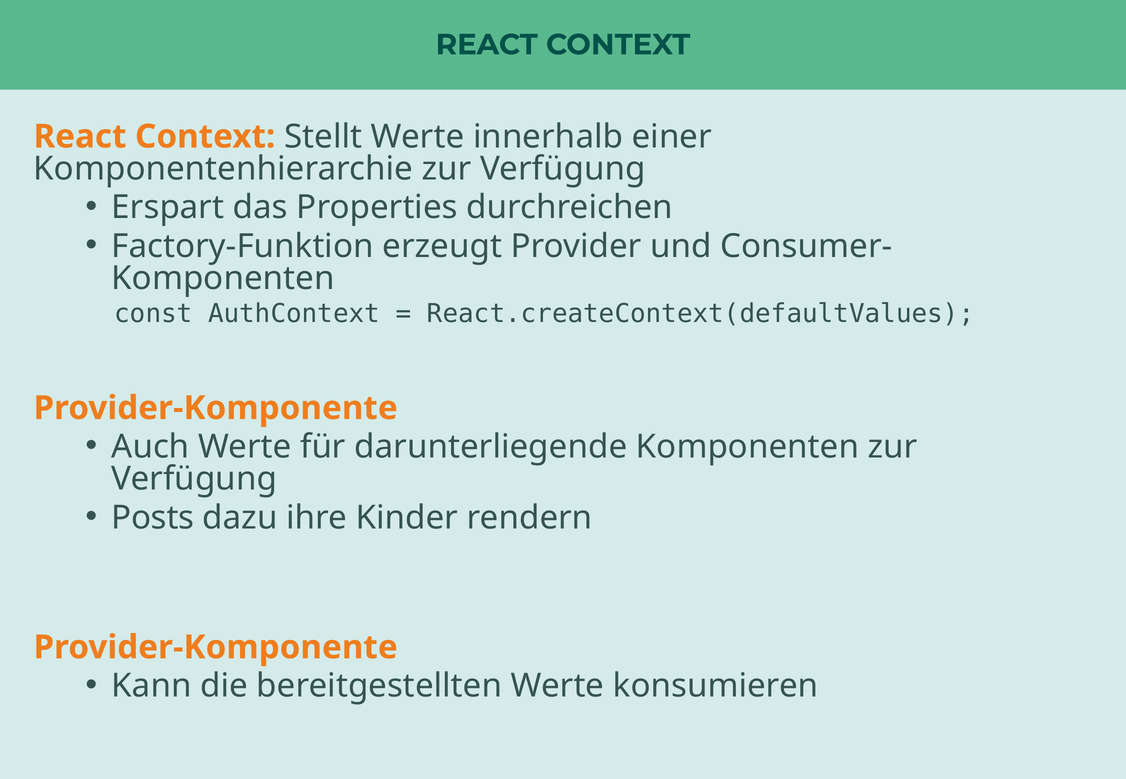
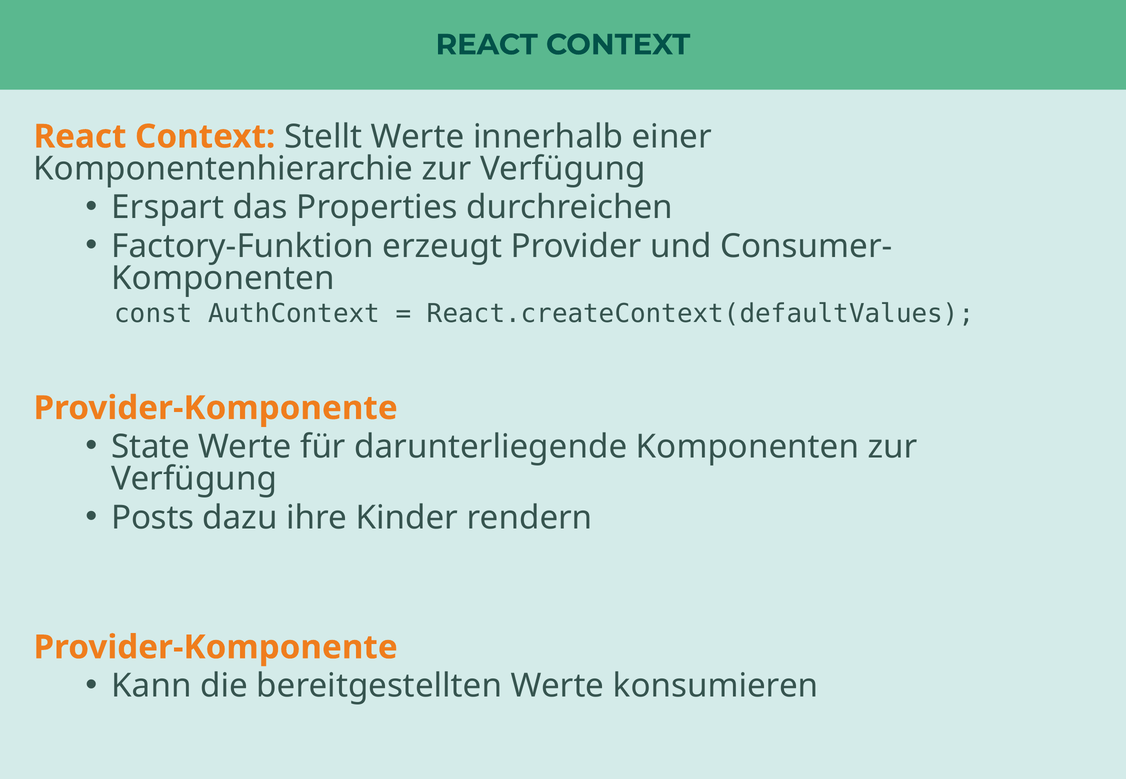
Auch: Auch -> State
